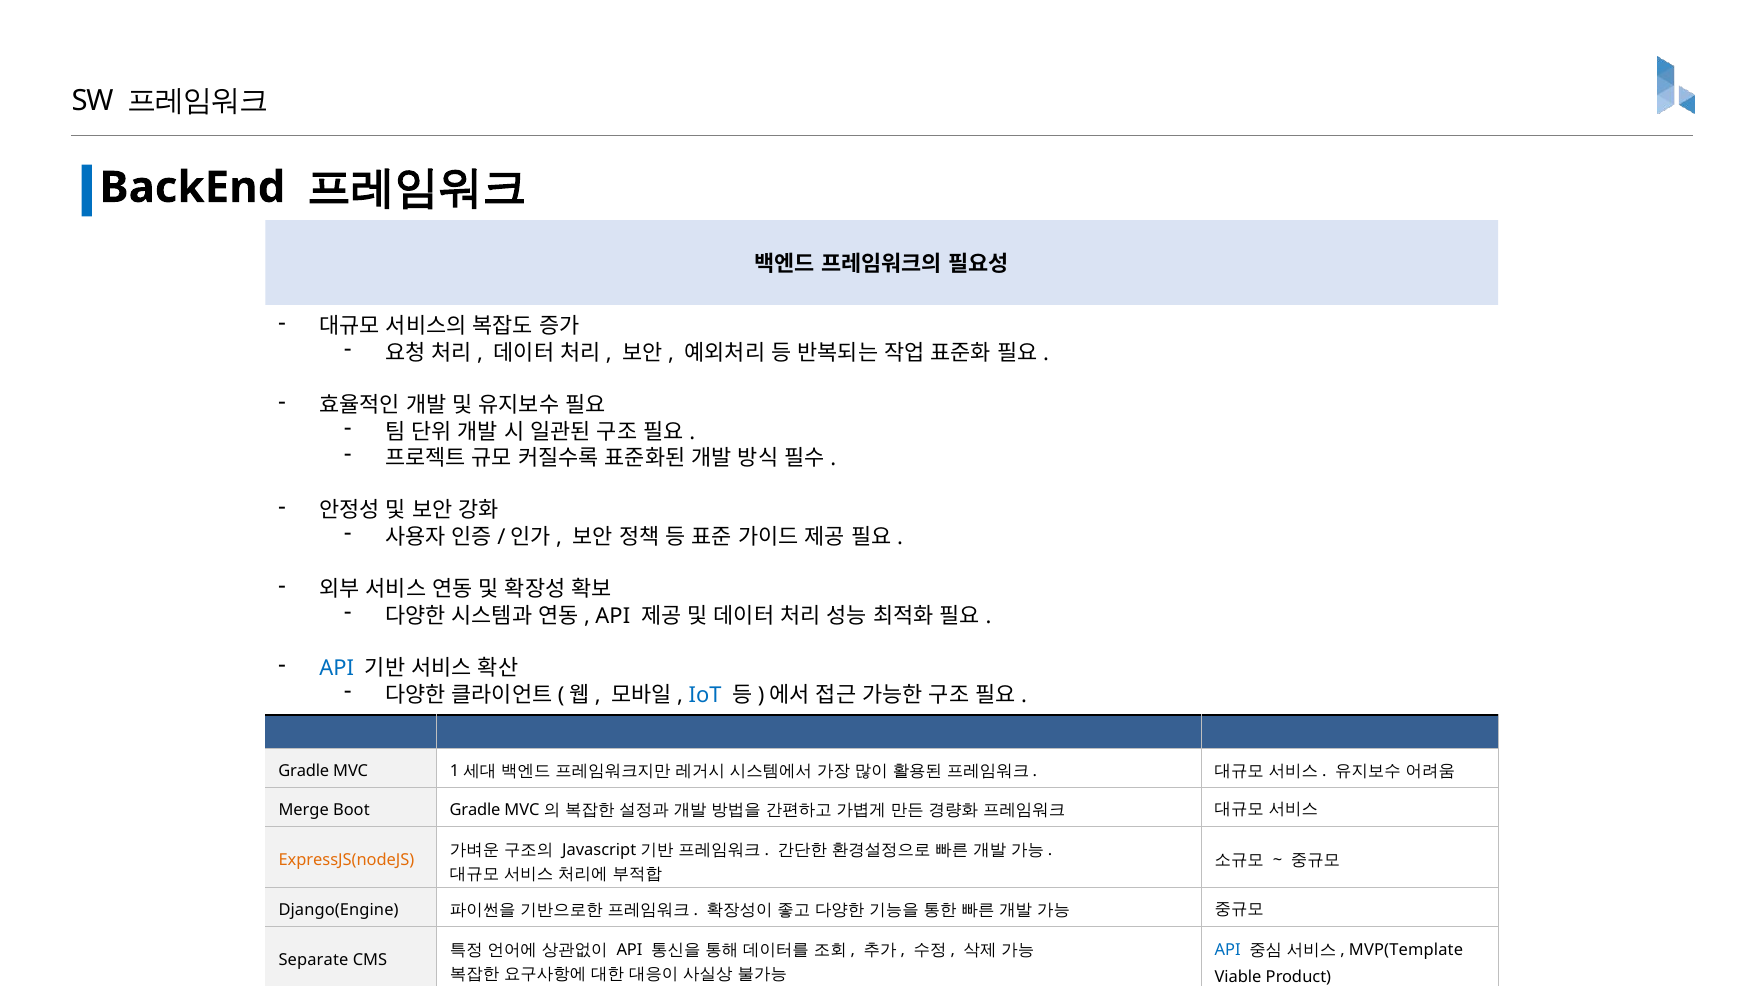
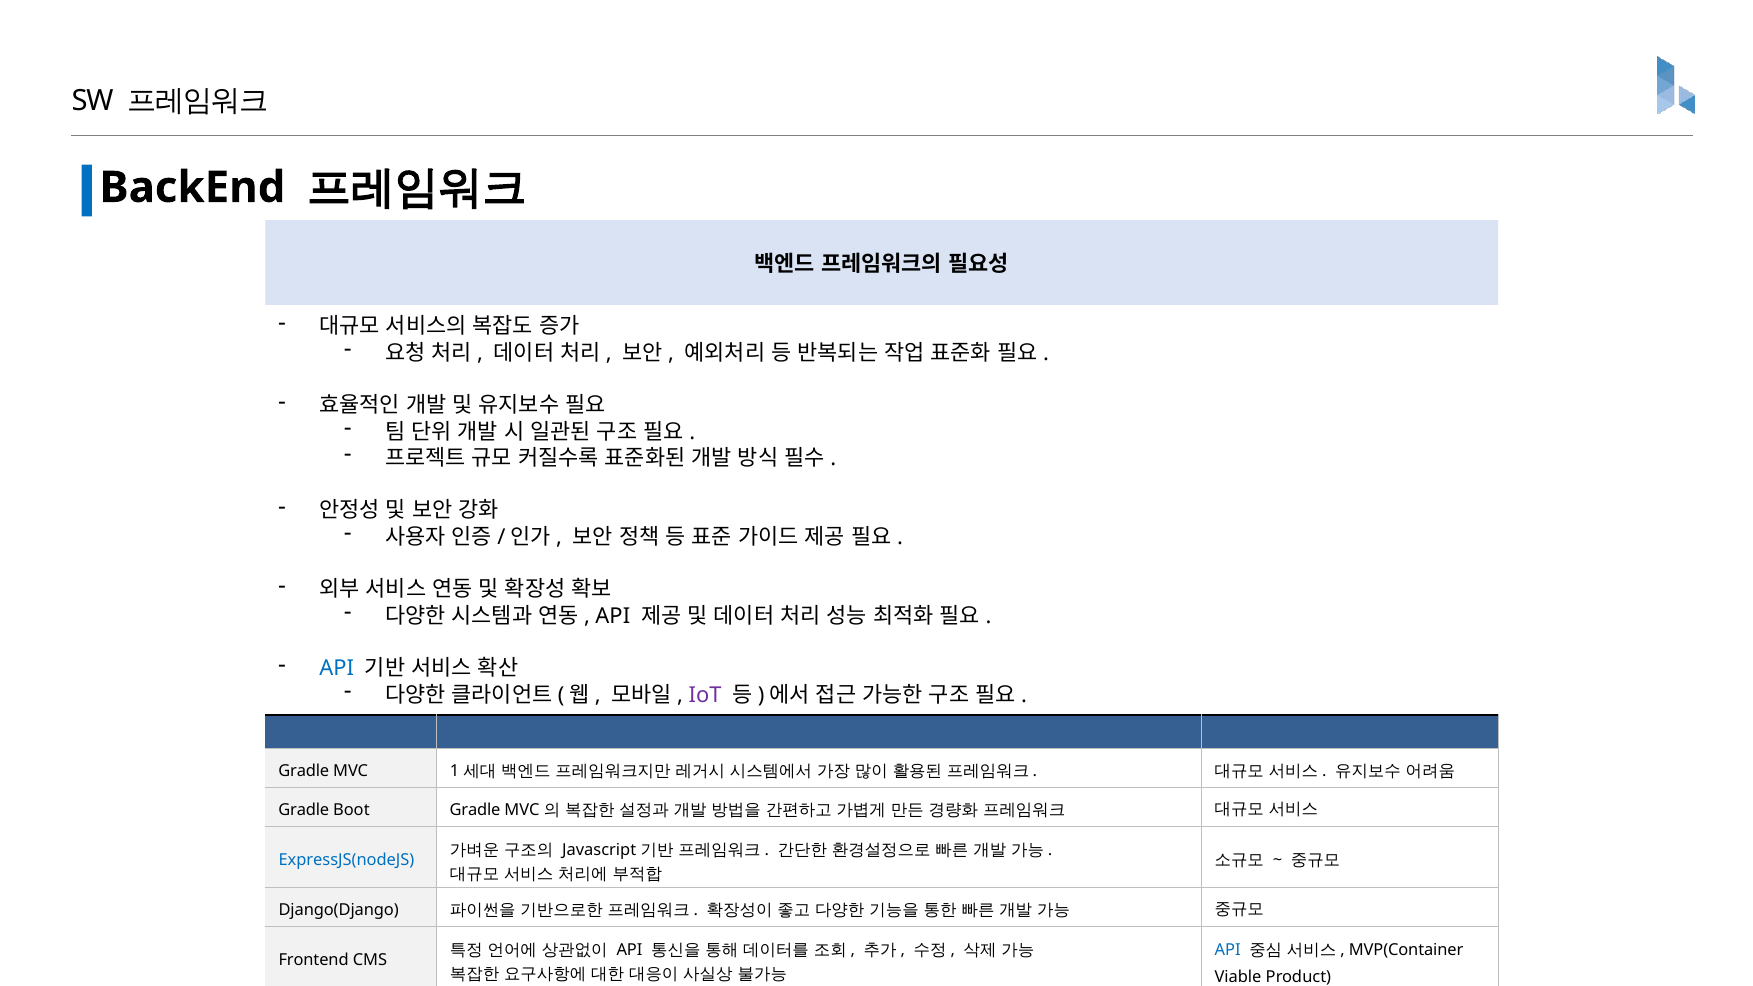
IoT colour: blue -> purple
Merge at (304, 810): Merge -> Gradle
ExpressJS(nodeJS colour: orange -> blue
Django(Engine: Django(Engine -> Django(Django
MVP(Template: MVP(Template -> MVP(Container
Separate: Separate -> Frontend
